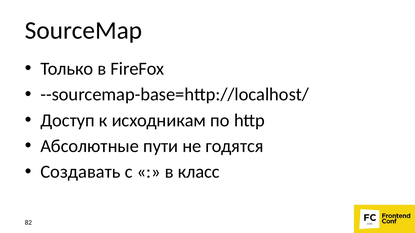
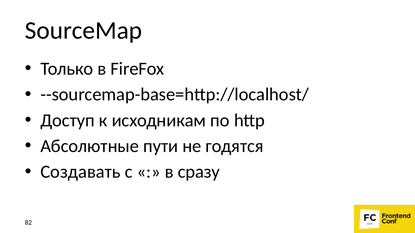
класс: класс -> сразу
